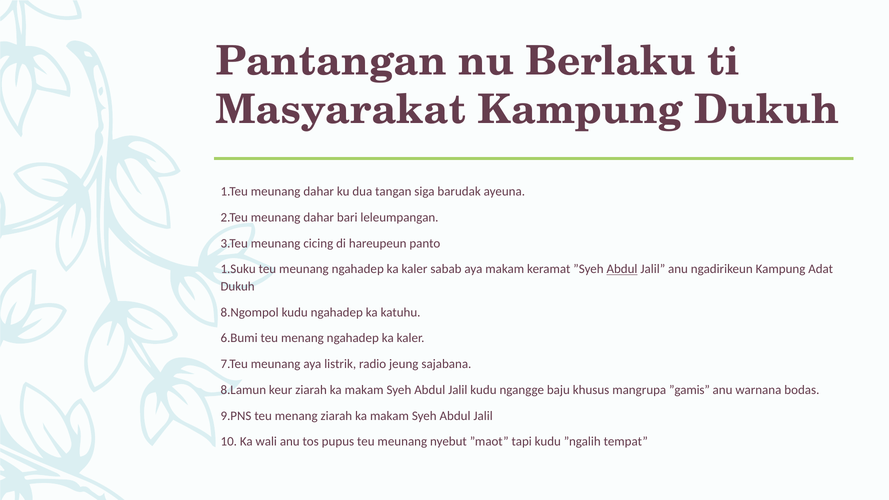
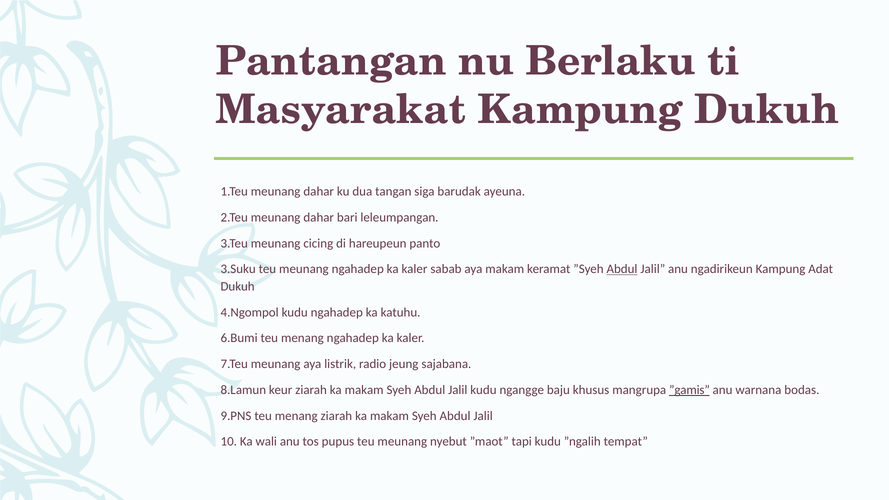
1.Suku: 1.Suku -> 3.Suku
8.Ngompol: 8.Ngompol -> 4.Ngompol
”gamis underline: none -> present
